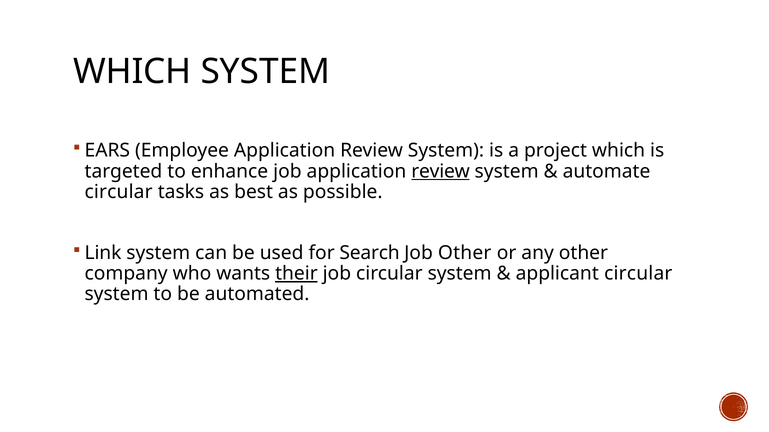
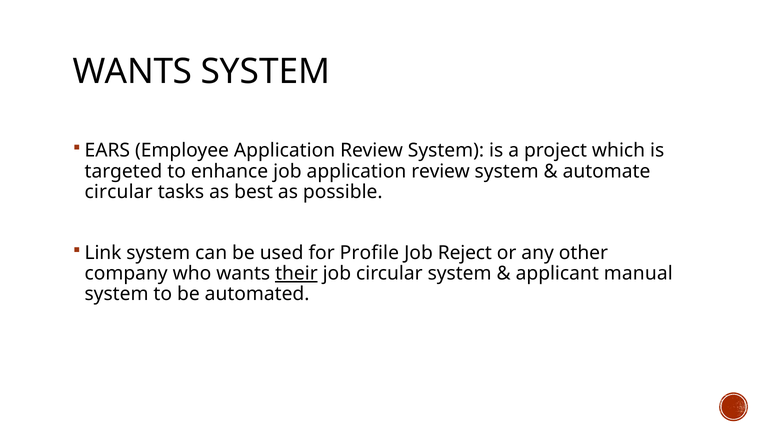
WHICH at (132, 72): WHICH -> WANTS
review at (441, 172) underline: present -> none
Search: Search -> Profile
Job Other: Other -> Reject
applicant circular: circular -> manual
